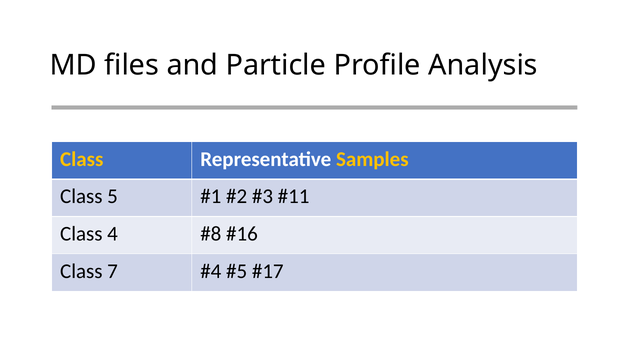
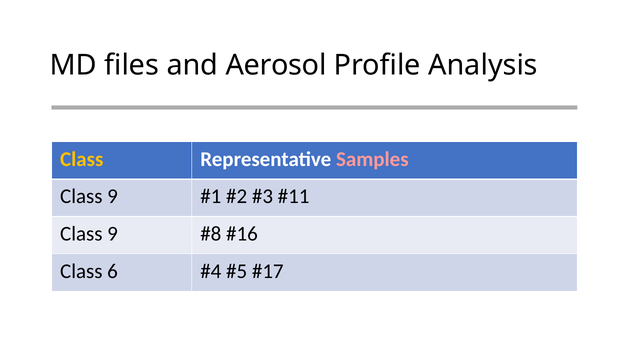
Particle: Particle -> Aerosol
Samples colour: yellow -> pink
5 at (113, 196): 5 -> 9
4 at (113, 234): 4 -> 9
7: 7 -> 6
